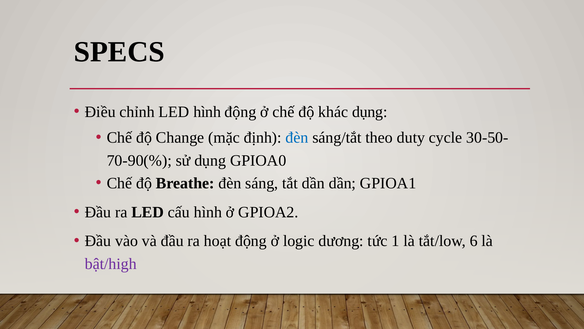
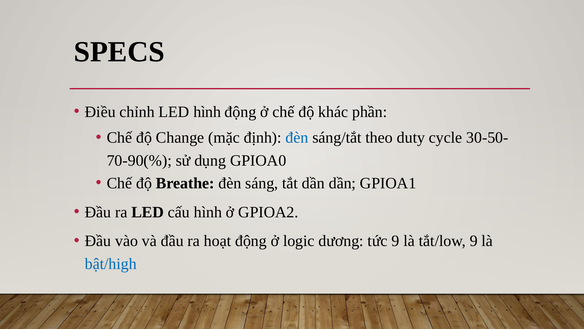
khác dụng: dụng -> phần
tức 1: 1 -> 9
tắt/low 6: 6 -> 9
bật/high colour: purple -> blue
